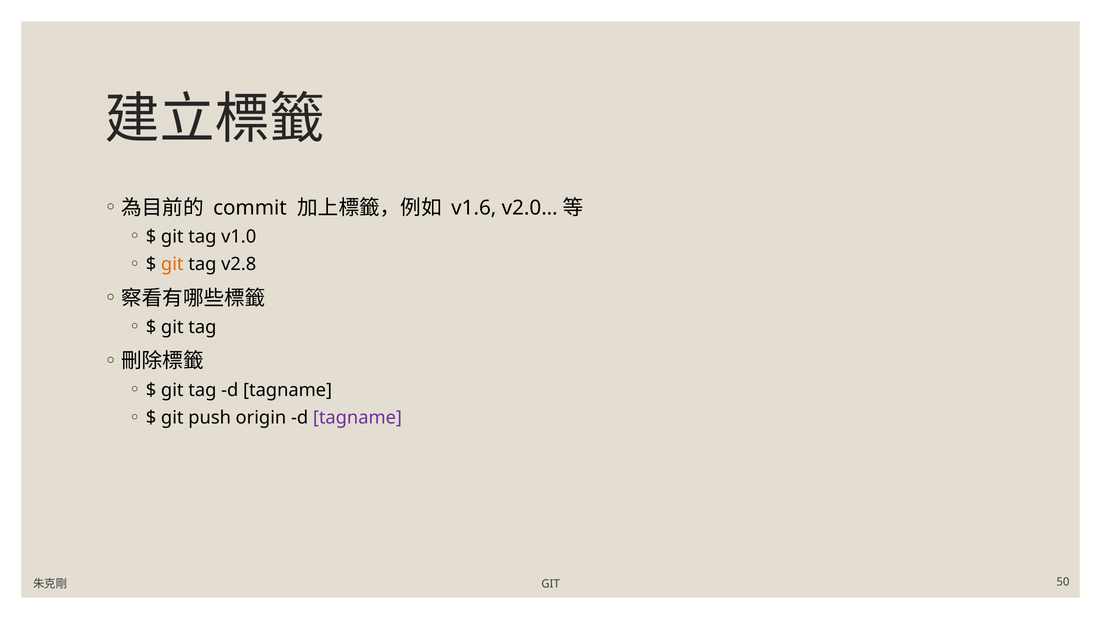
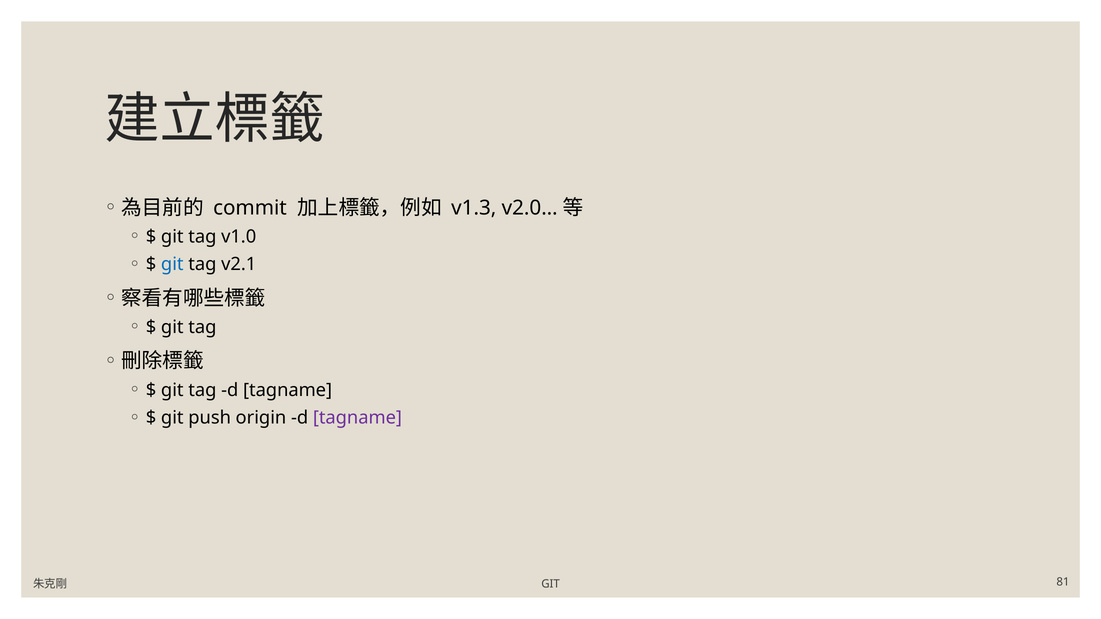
v1.6: v1.6 -> v1.3
git at (172, 265) colour: orange -> blue
v2.8: v2.8 -> v2.1
50: 50 -> 81
